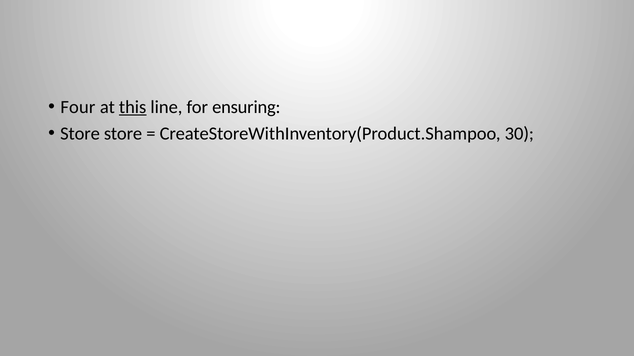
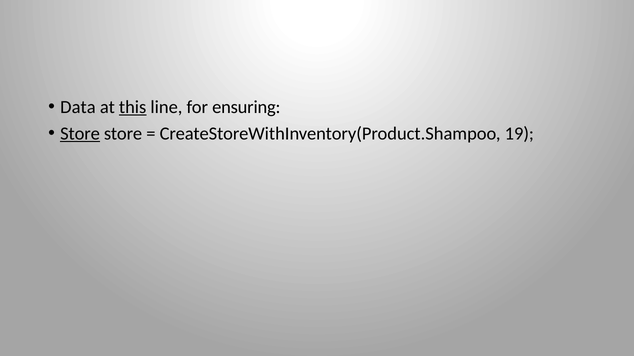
Four: Four -> Data
Store at (80, 134) underline: none -> present
30: 30 -> 19
